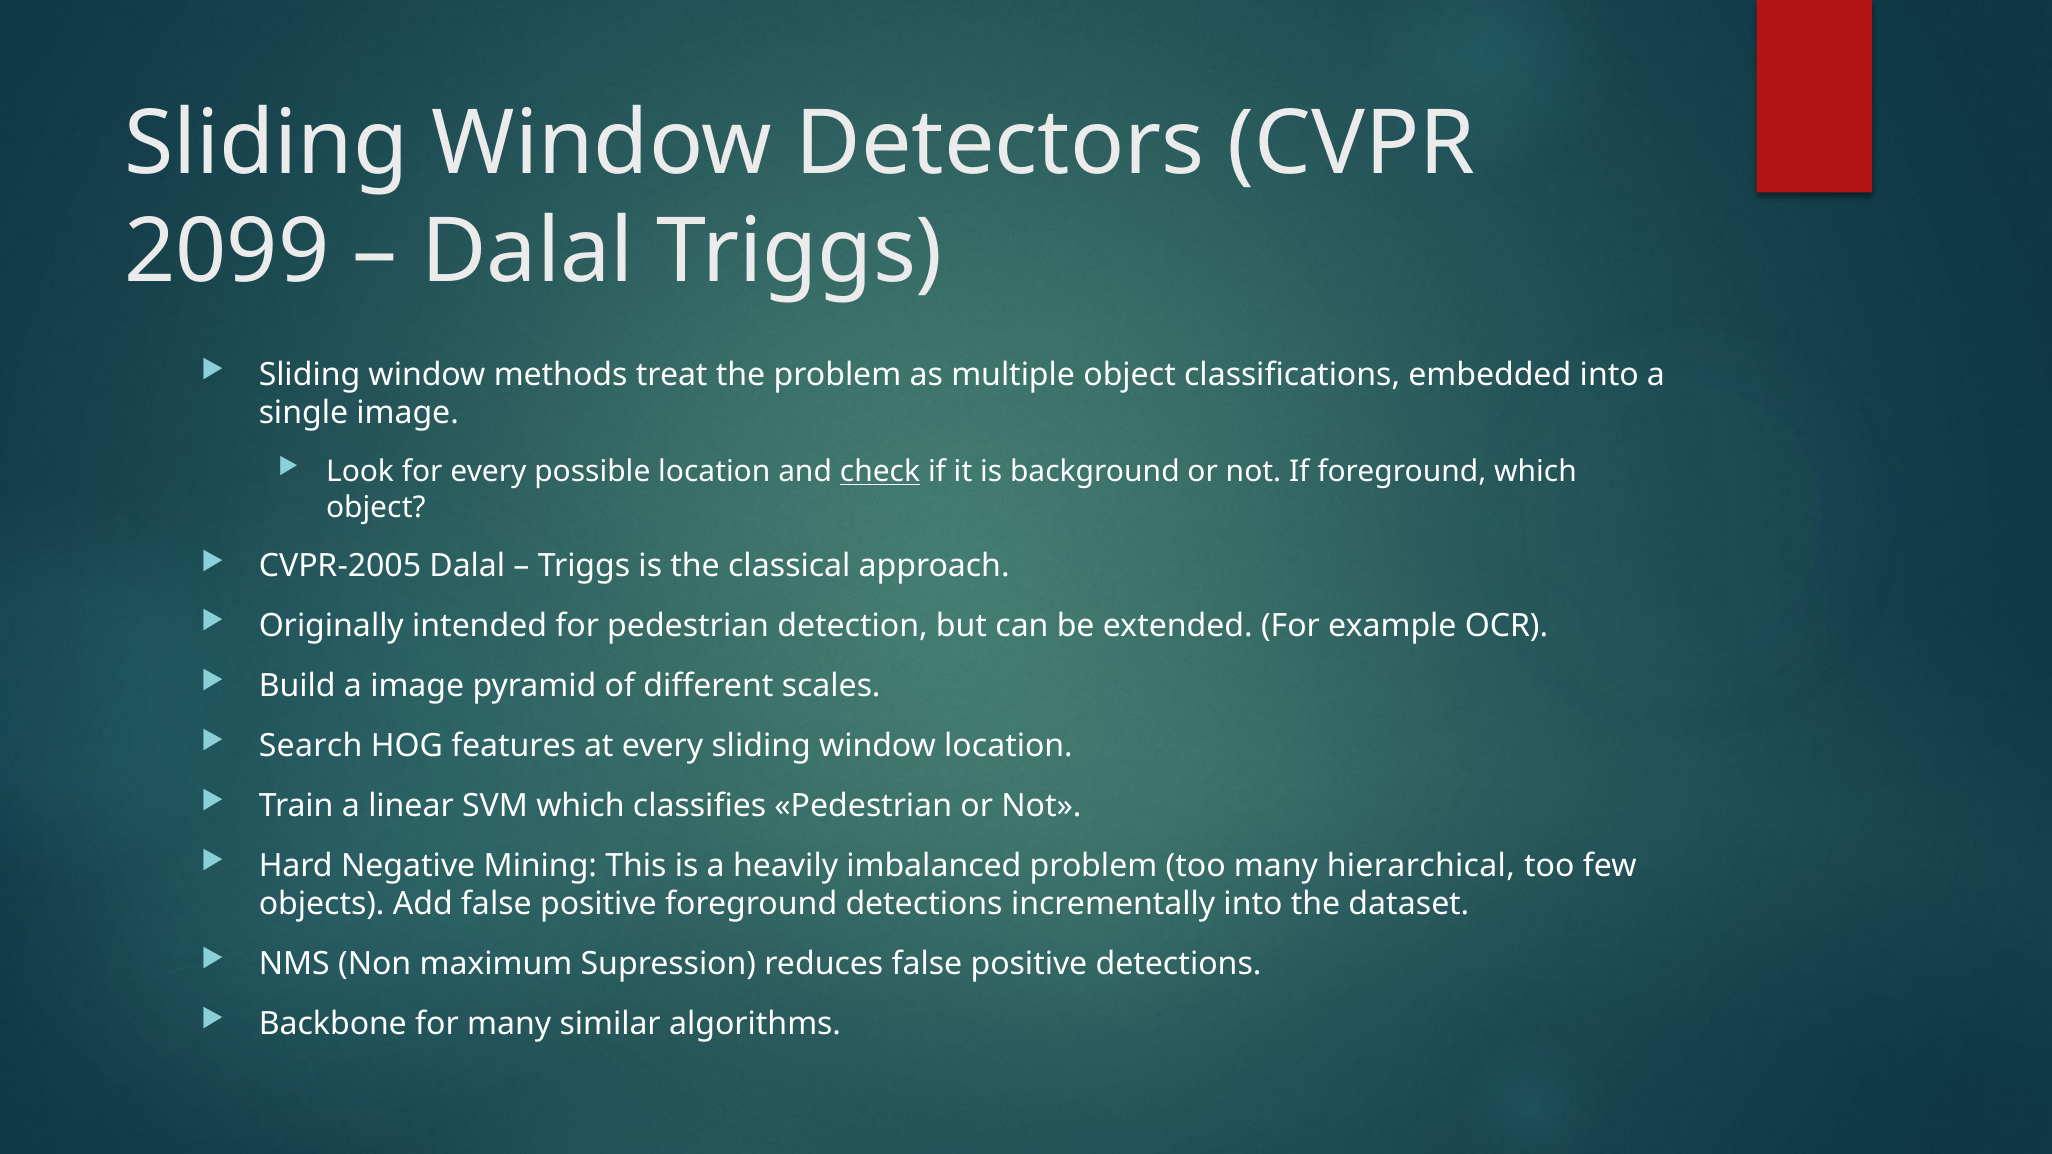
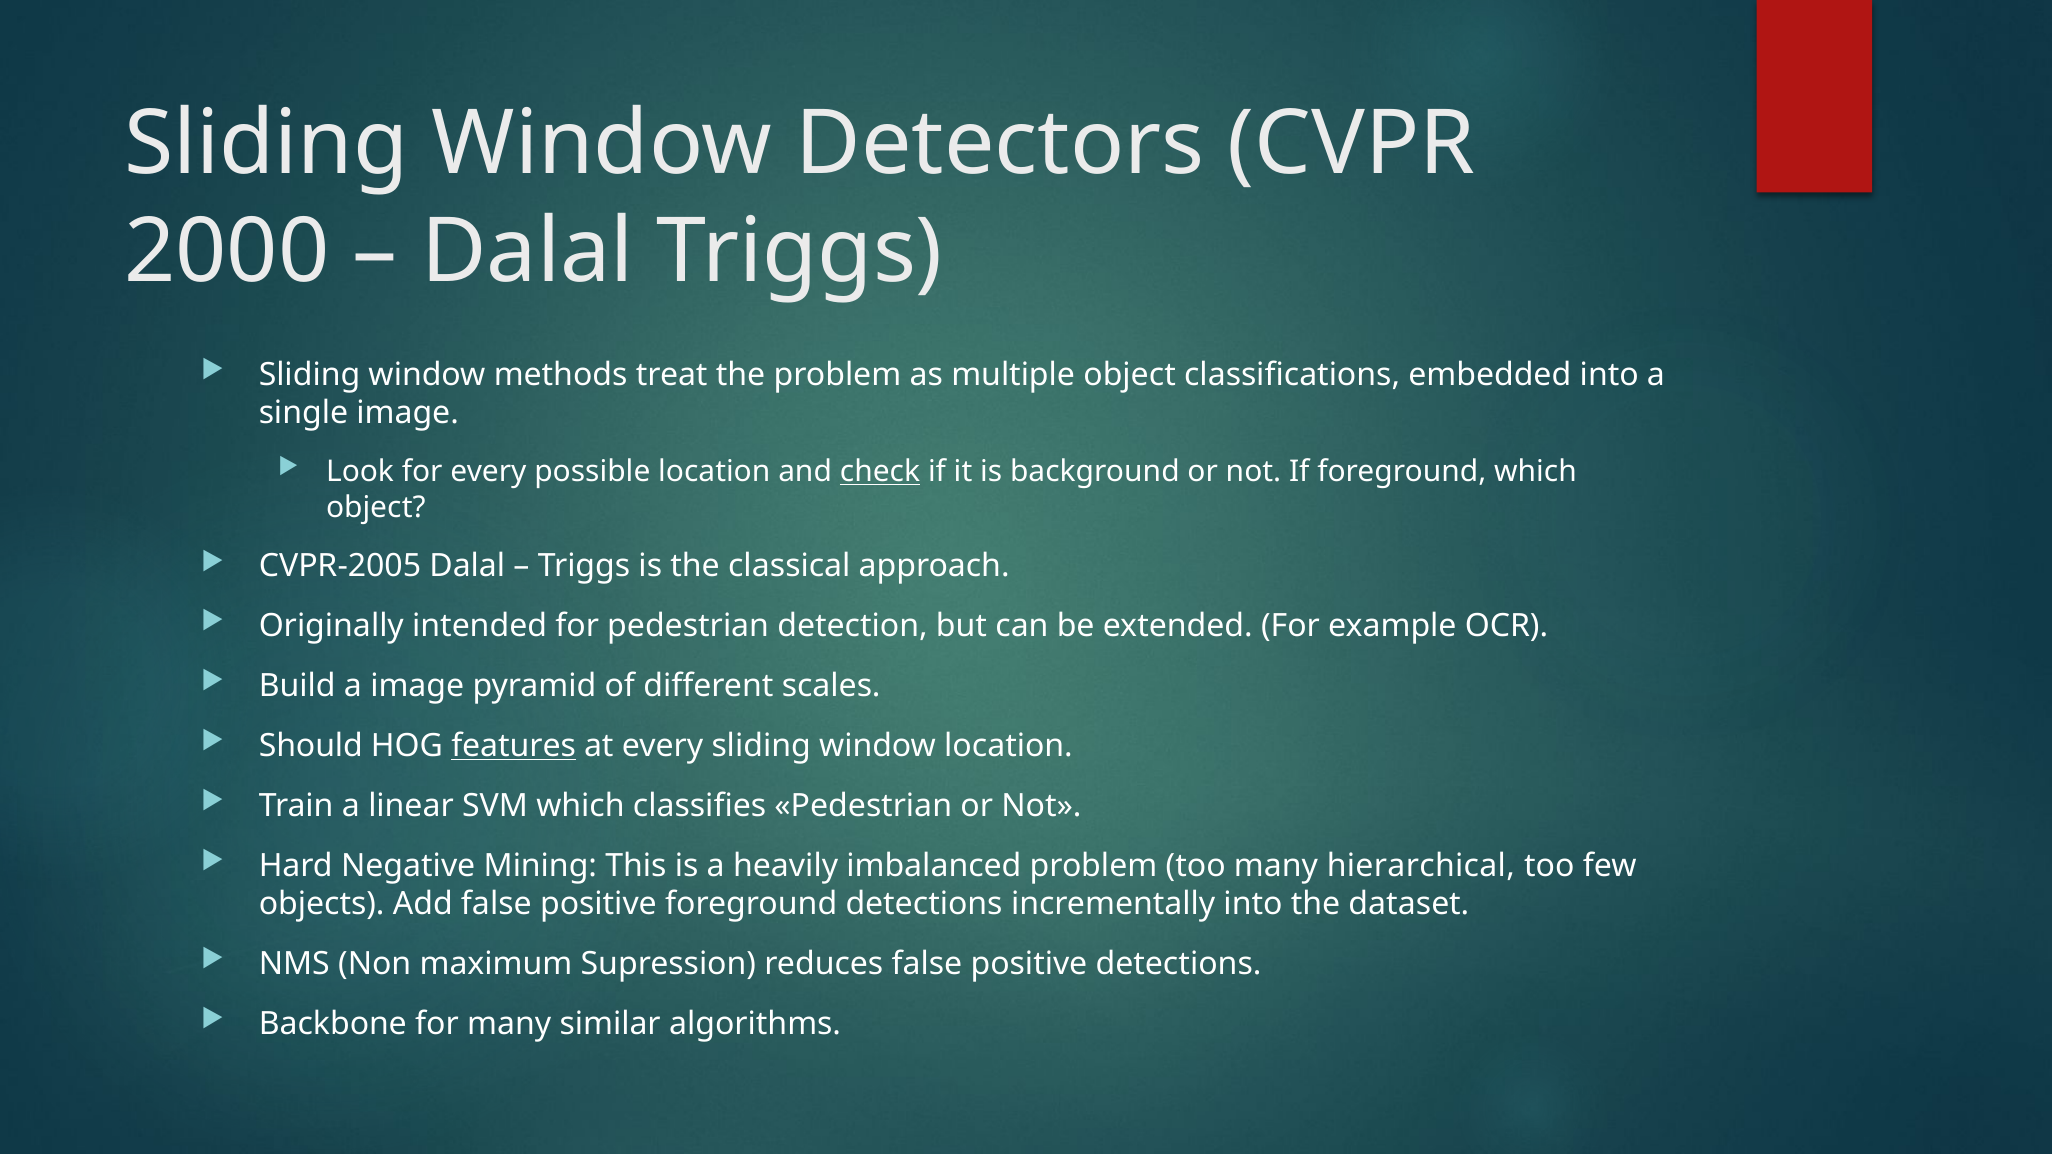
2099: 2099 -> 2000
Search: Search -> Should
features underline: none -> present
